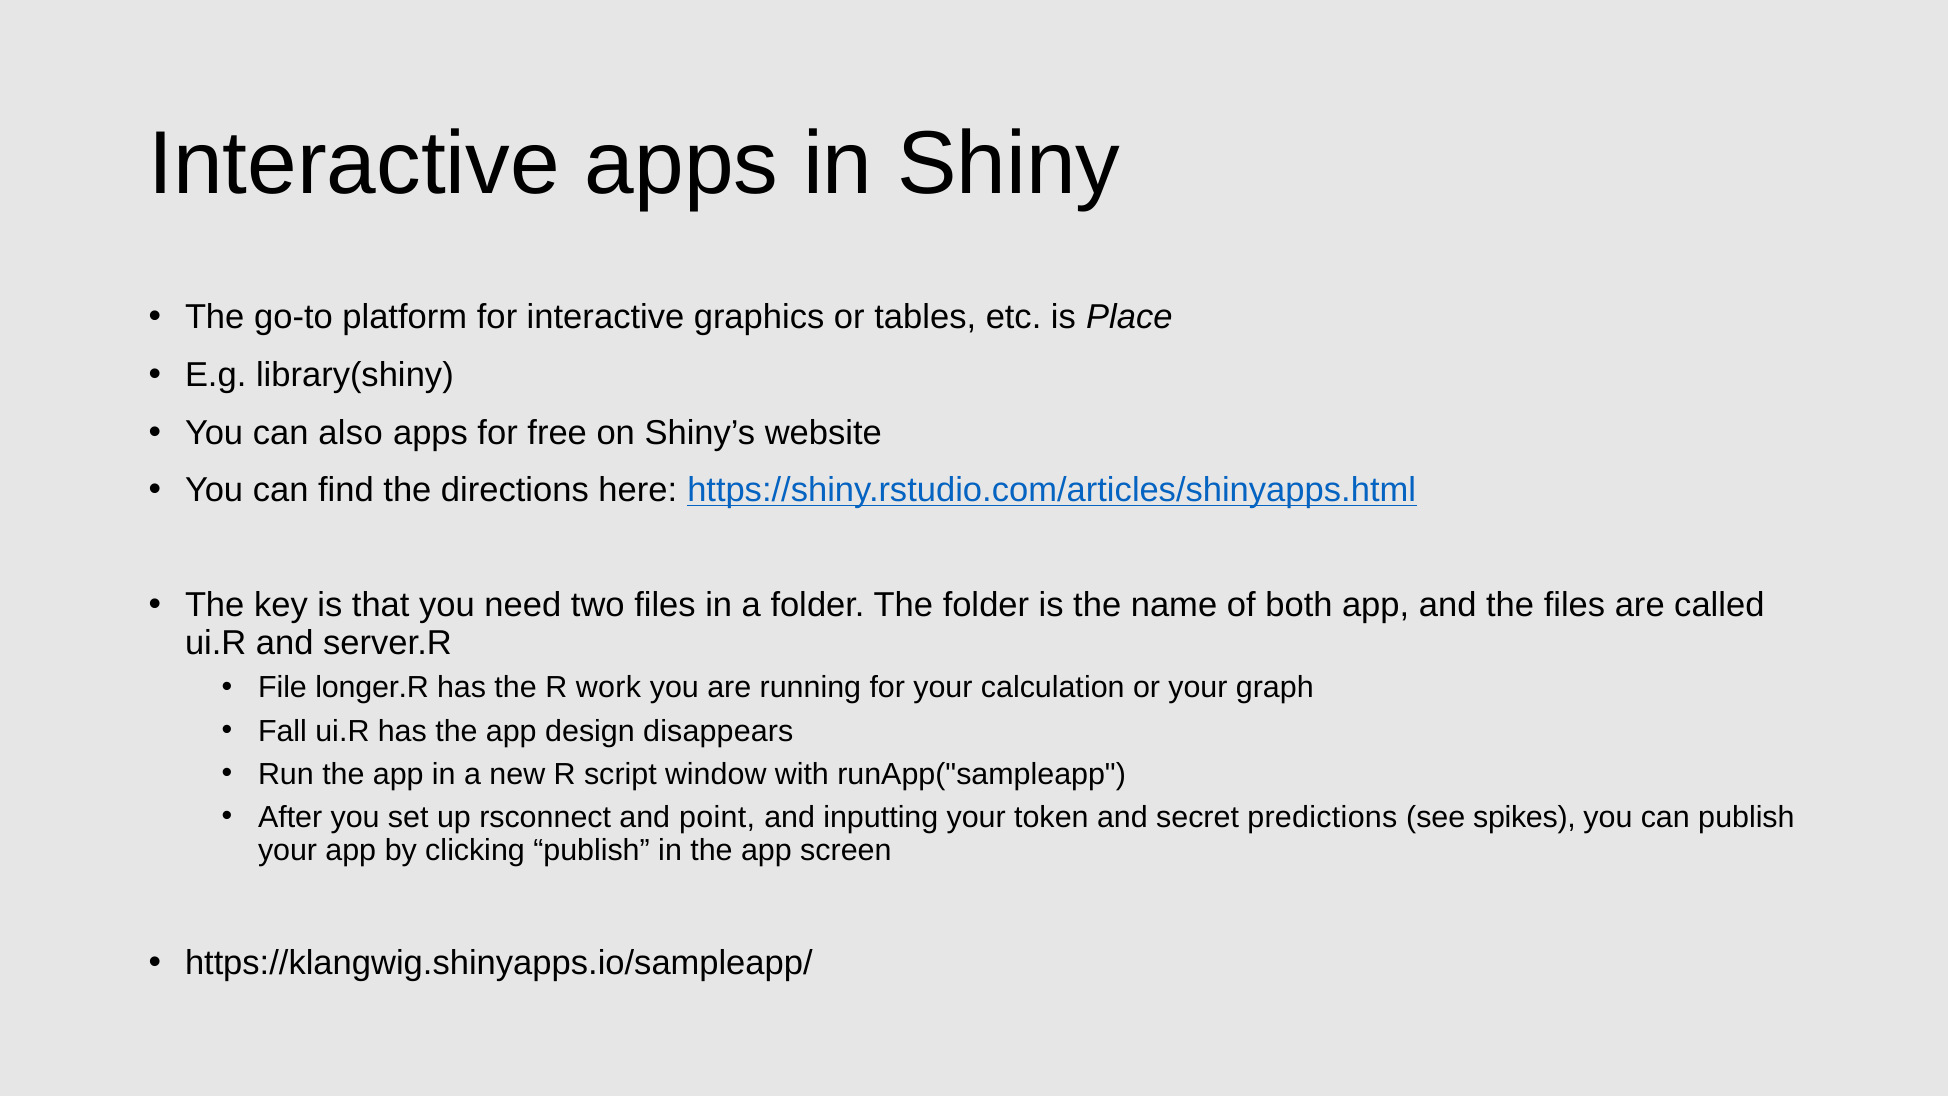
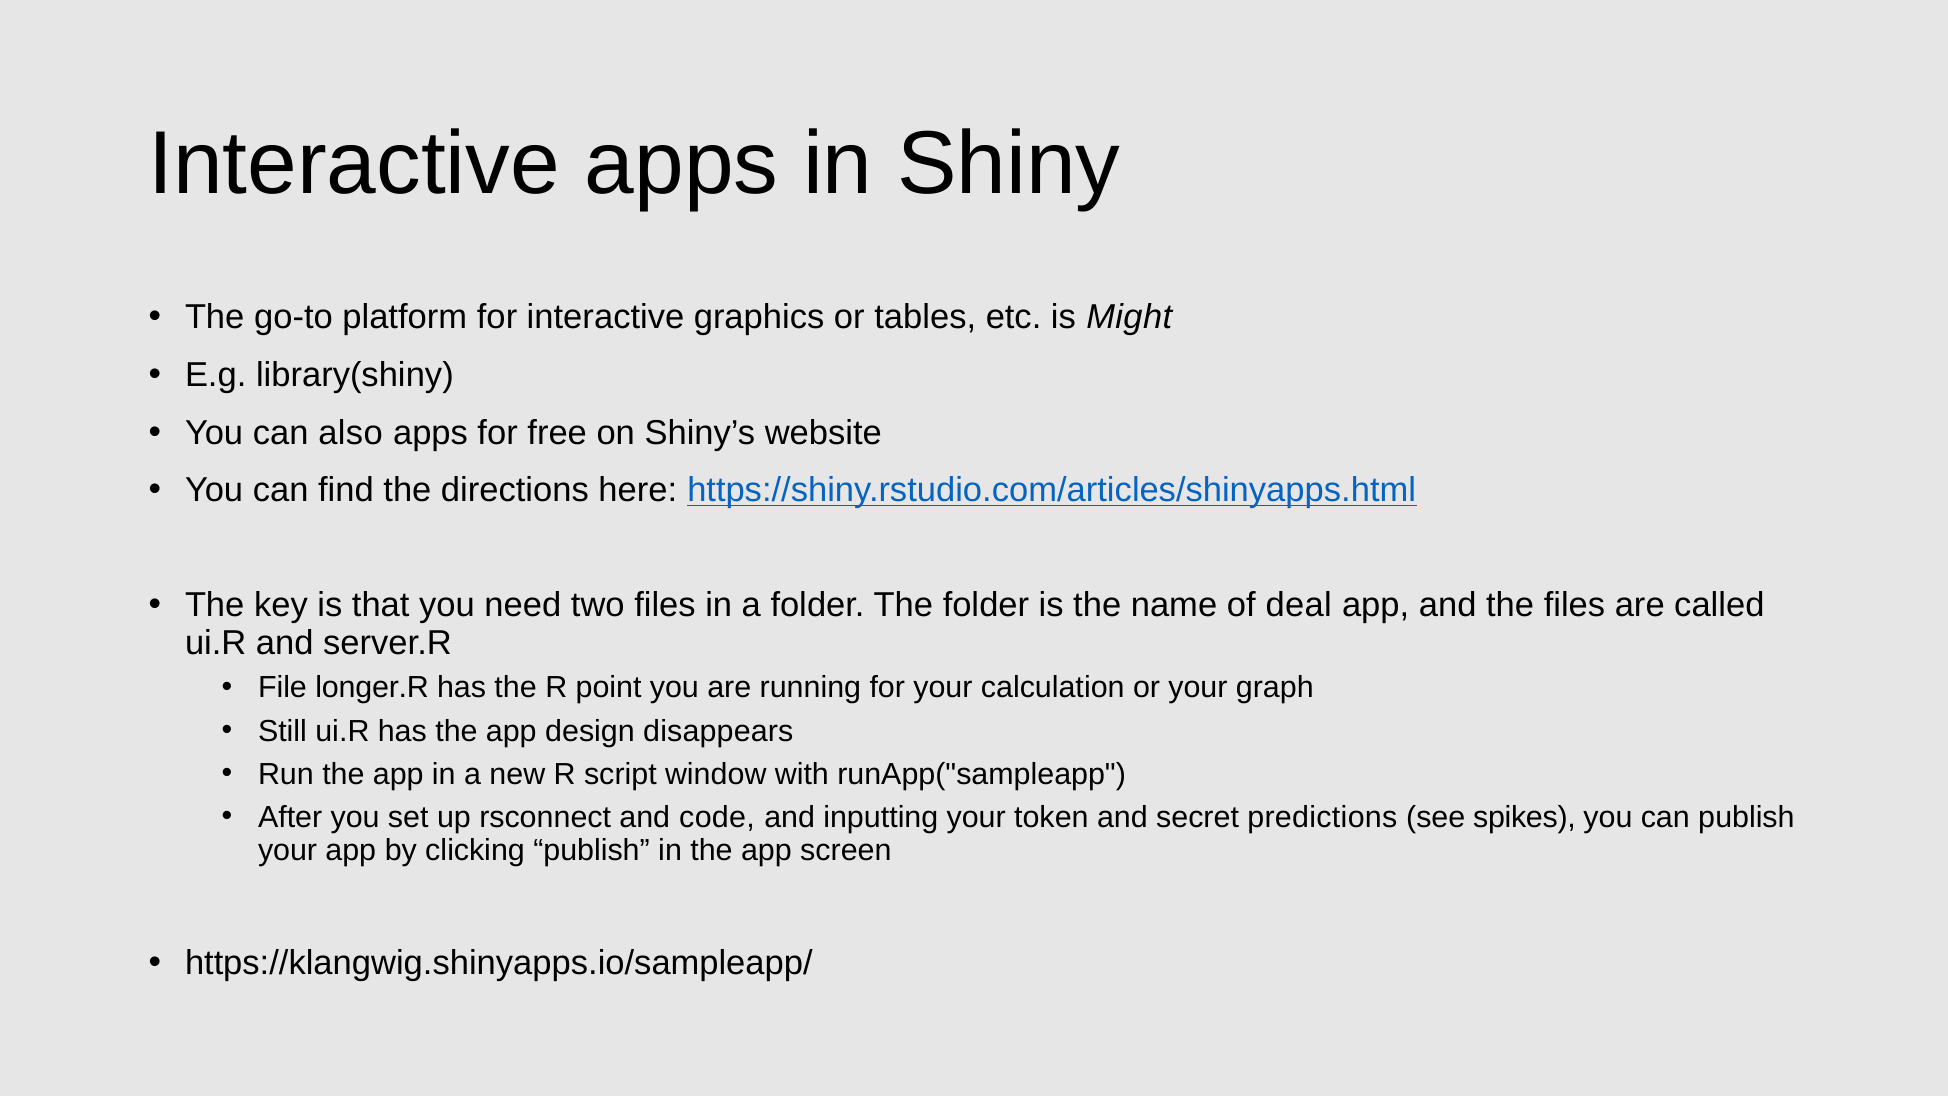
Place: Place -> Might
both: both -> deal
work: work -> point
Fall: Fall -> Still
point: point -> code
